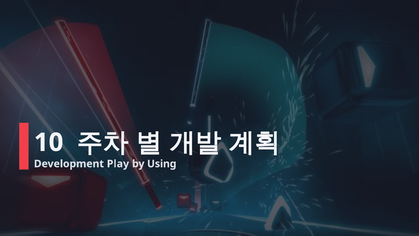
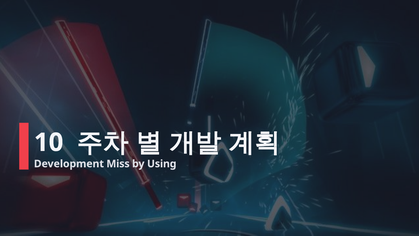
Play: Play -> Miss
